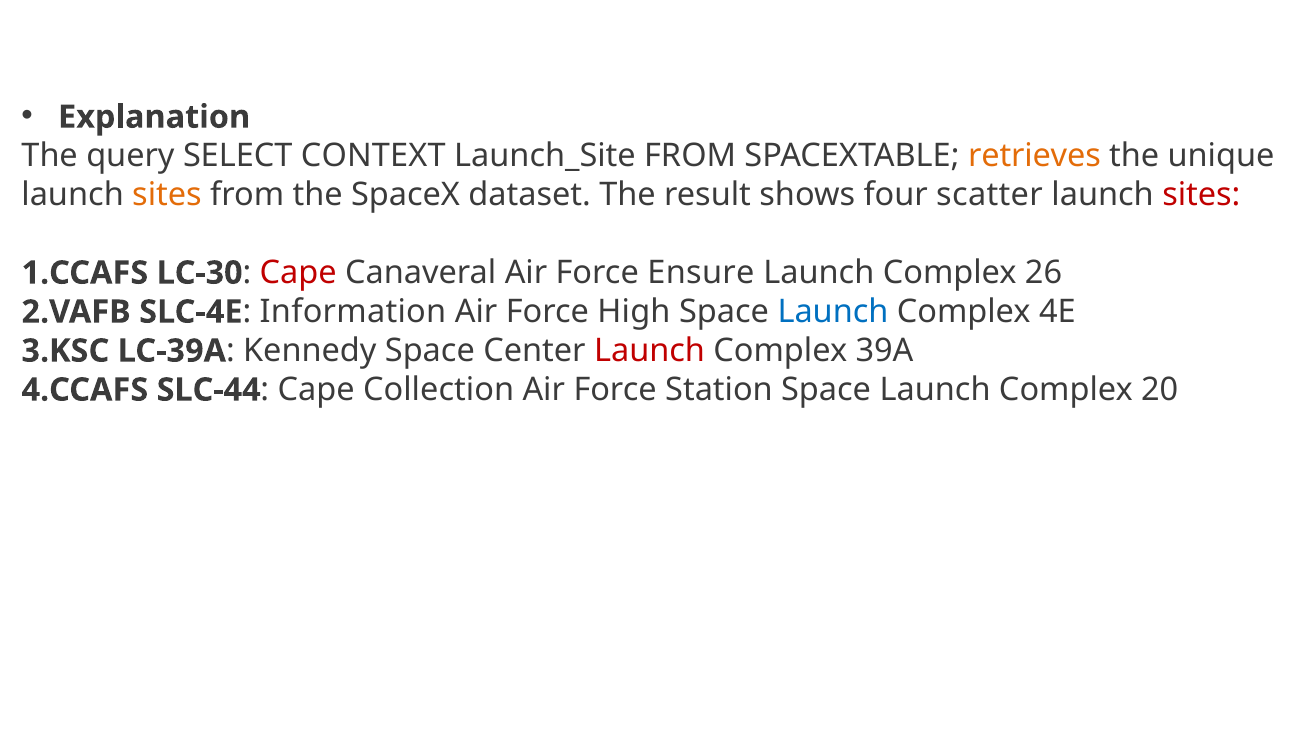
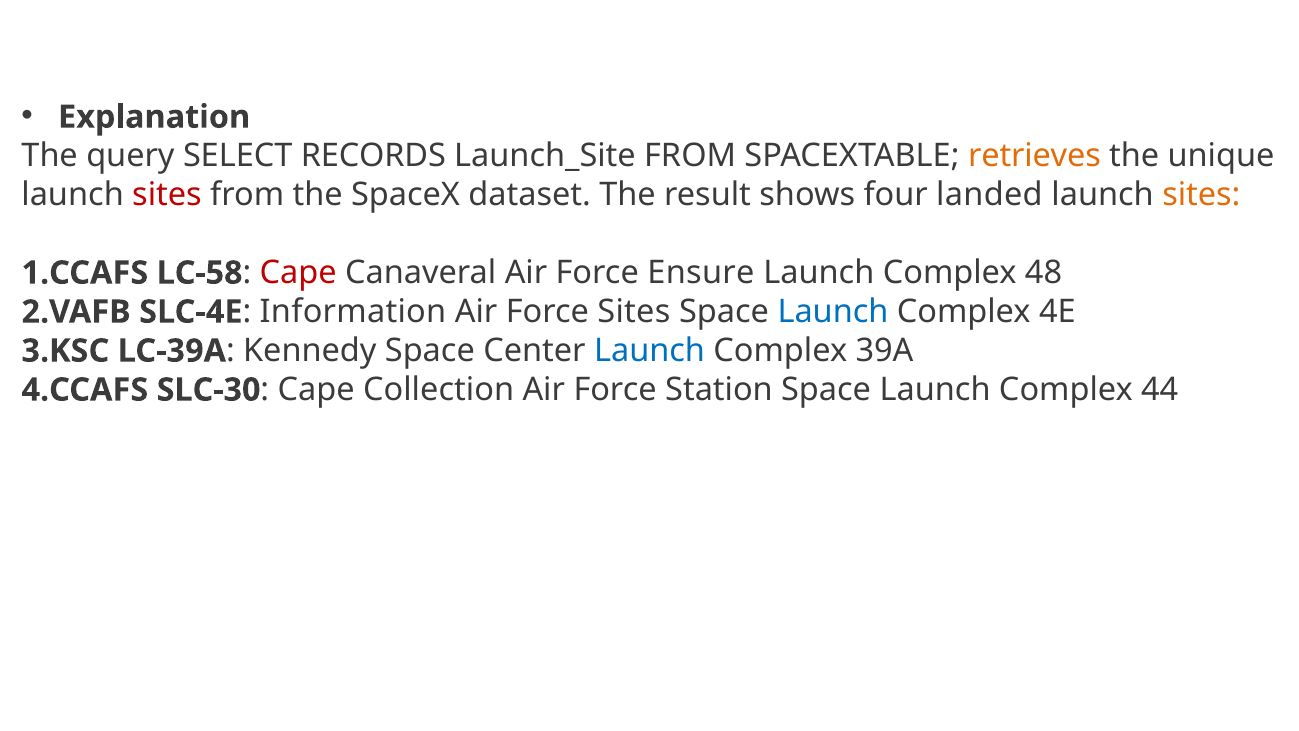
CONTEXT: CONTEXT -> RECORDS
sites at (167, 195) colour: orange -> red
scatter: scatter -> landed
sites at (1201, 195) colour: red -> orange
LC-30: LC-30 -> LC-58
26: 26 -> 48
Force High: High -> Sites
Launch at (650, 351) colour: red -> blue
SLC-44: SLC-44 -> SLC-30
20: 20 -> 44
